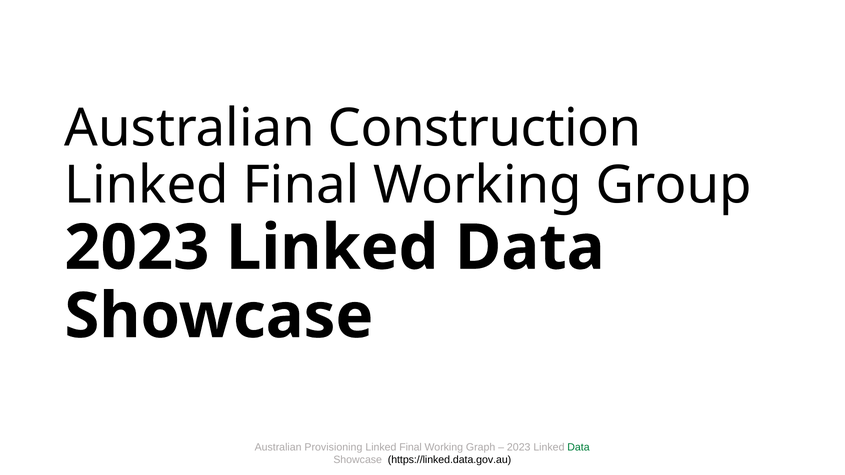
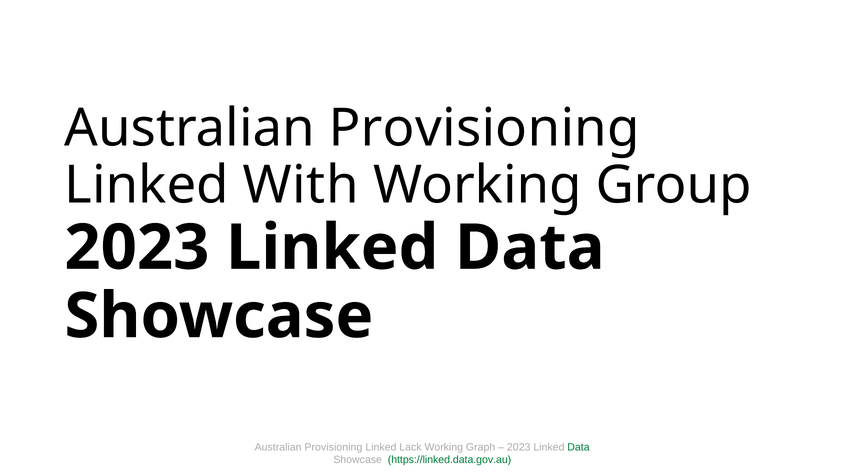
Construction at (485, 128): Construction -> Provisioning
Final at (301, 185): Final -> With
Final at (411, 448): Final -> Lack
https://linked.data.gov.au colour: black -> green
